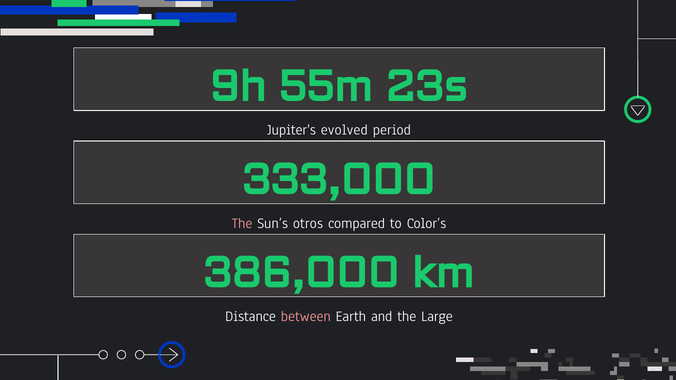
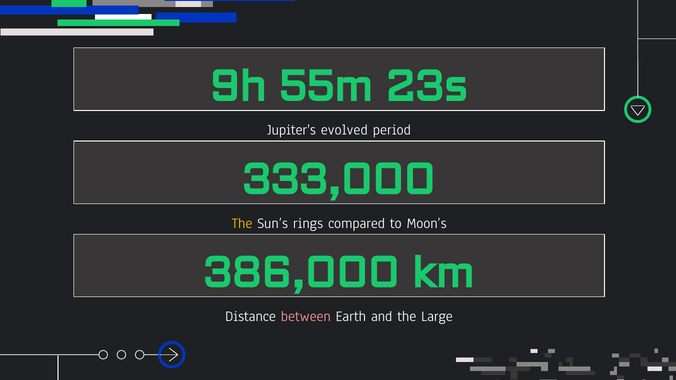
The at (242, 223) colour: pink -> yellow
otros: otros -> rings
Color’s: Color’s -> Moon’s
